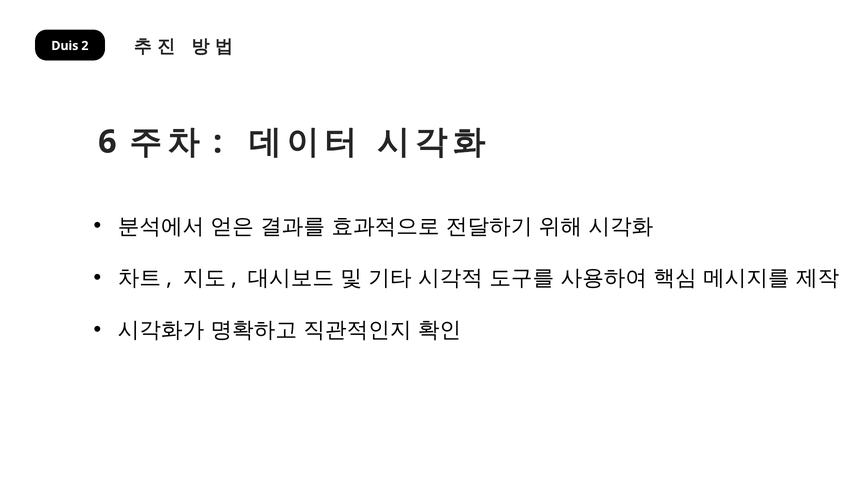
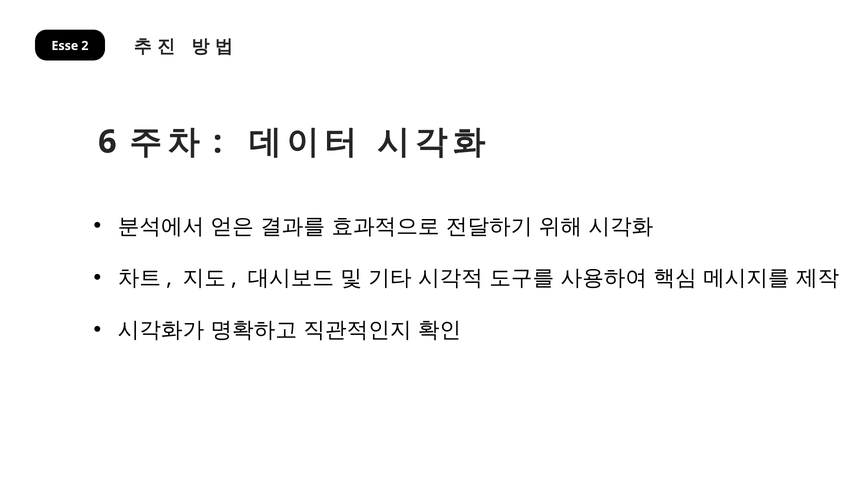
Duis: Duis -> Esse
